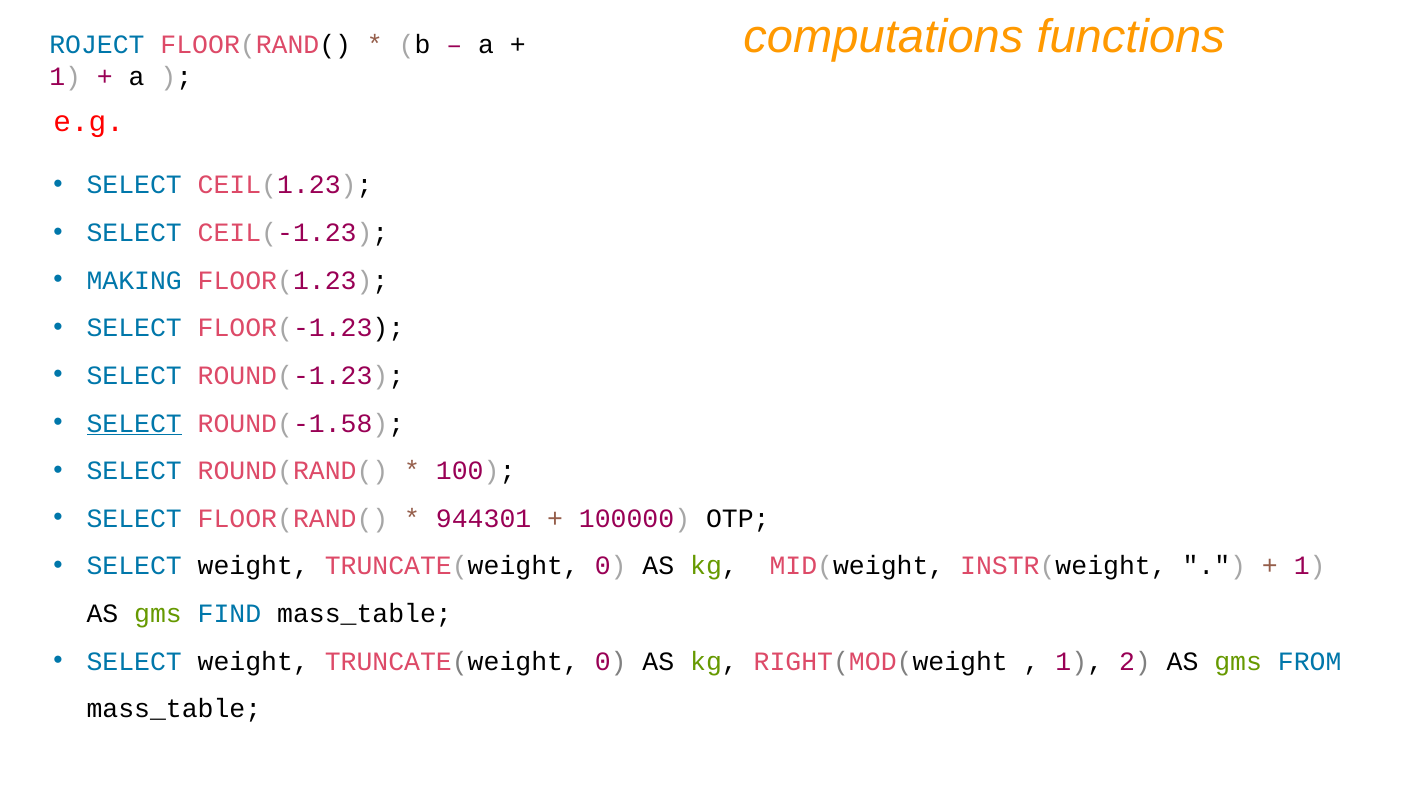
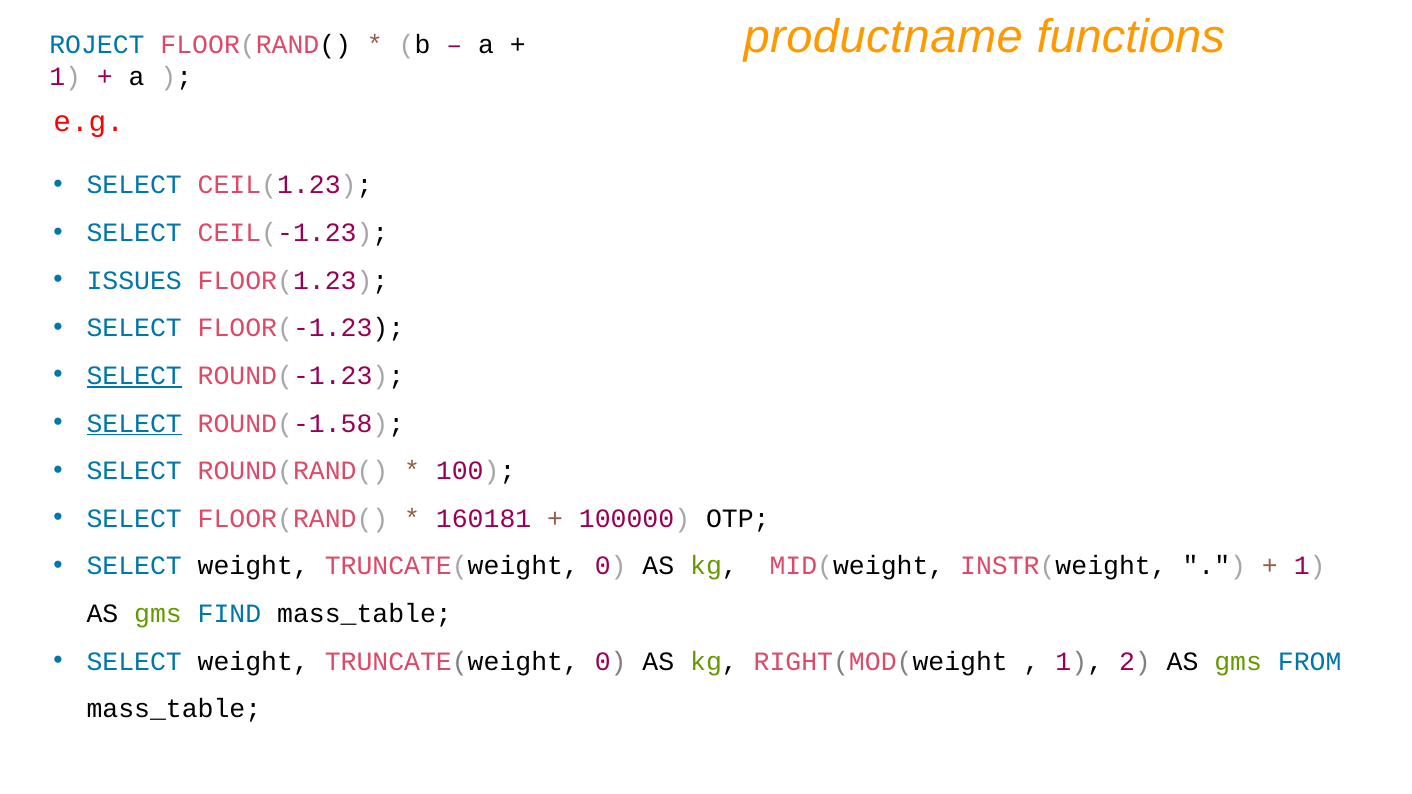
computations: computations -> productname
MAKING: MAKING -> ISSUES
SELECT at (134, 376) underline: none -> present
944301: 944301 -> 160181
